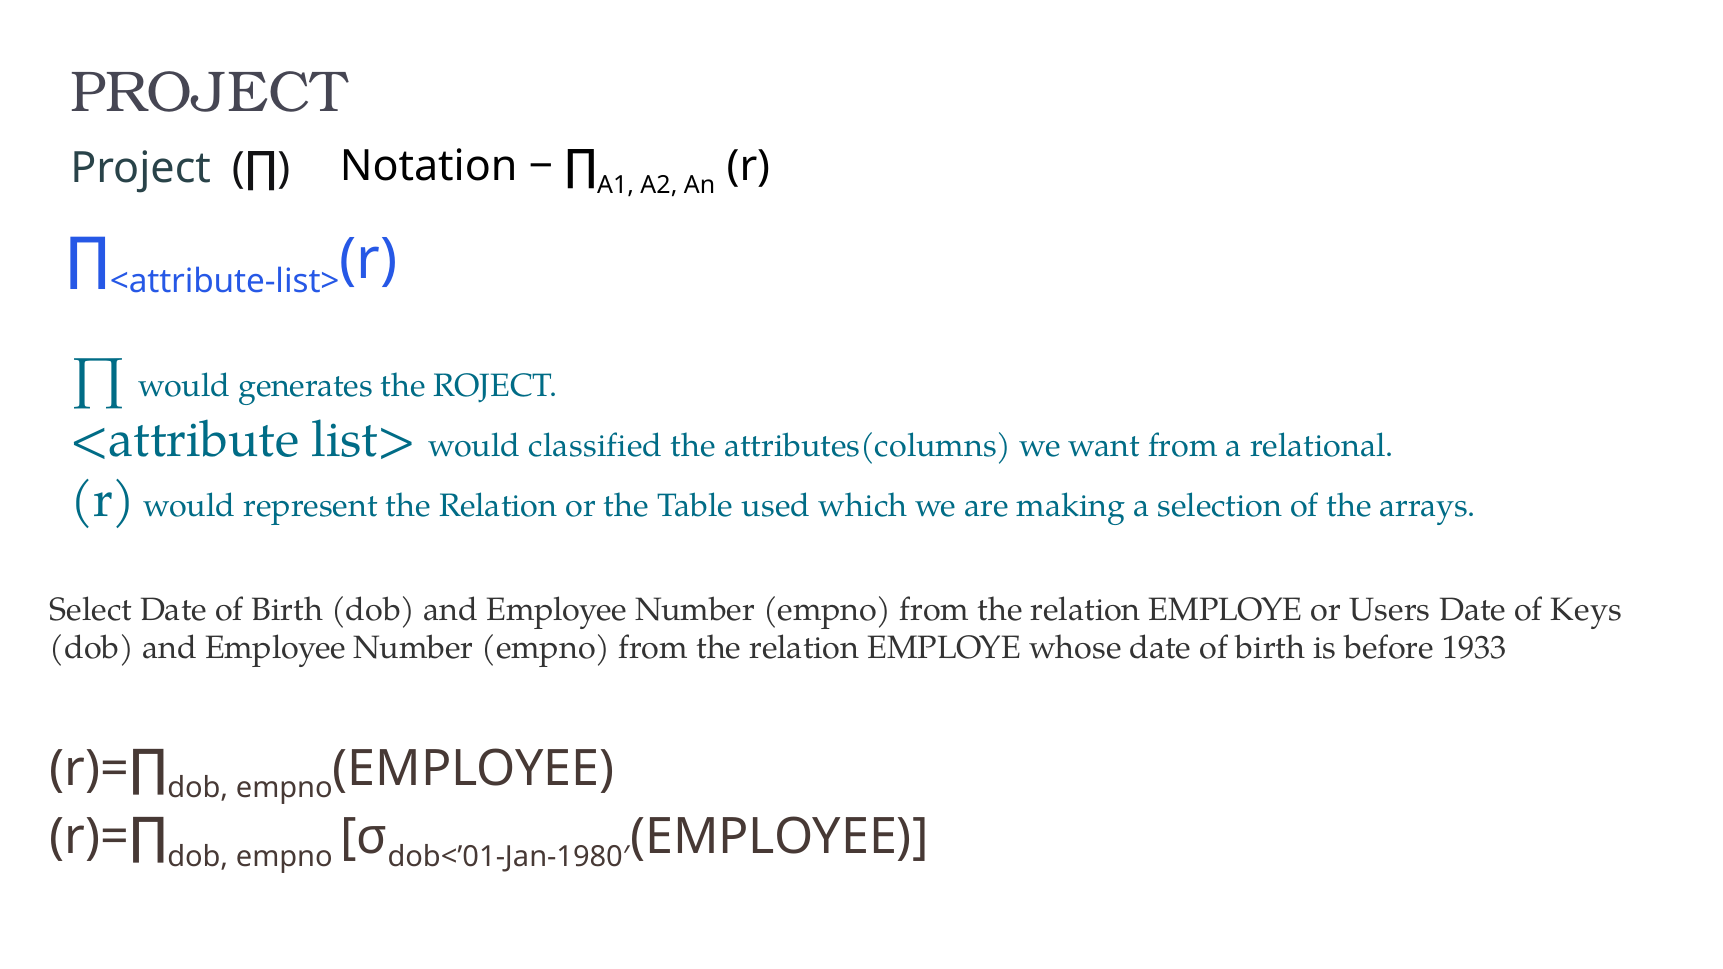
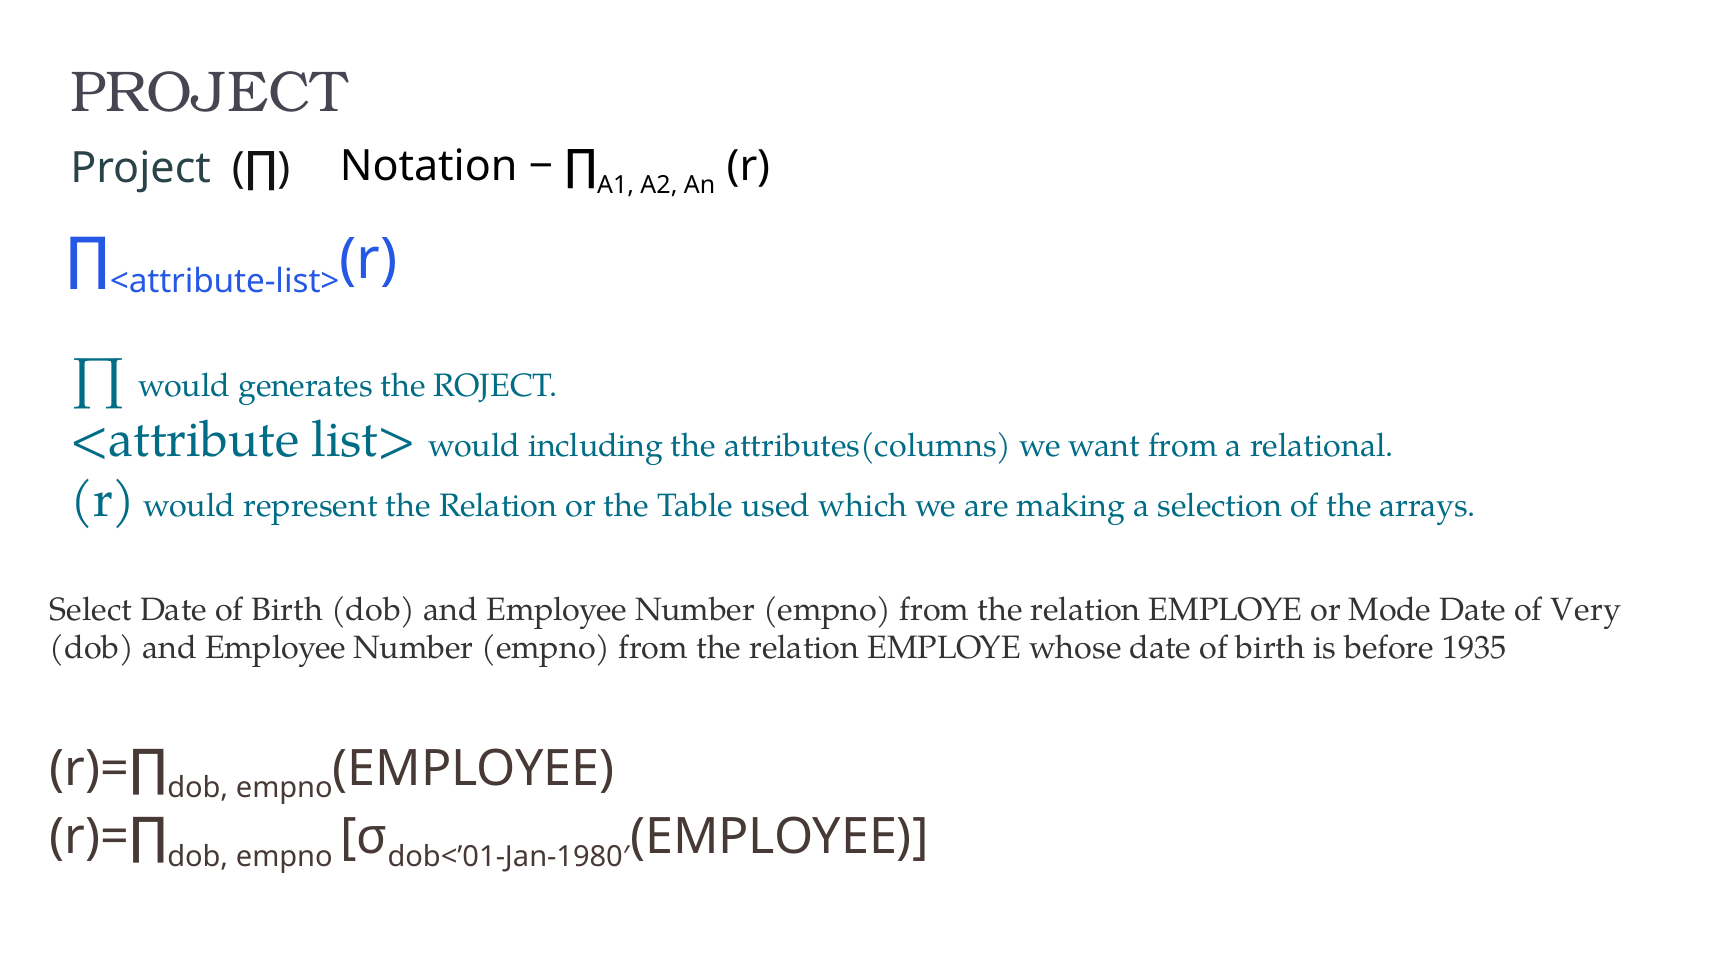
classified: classified -> including
Users: Users -> Mode
Keys: Keys -> Very
1933: 1933 -> 1935
